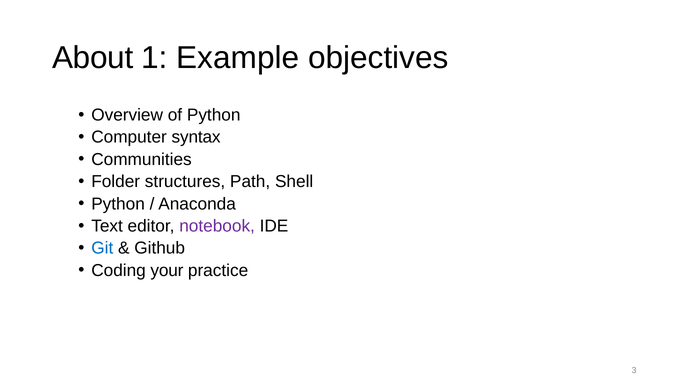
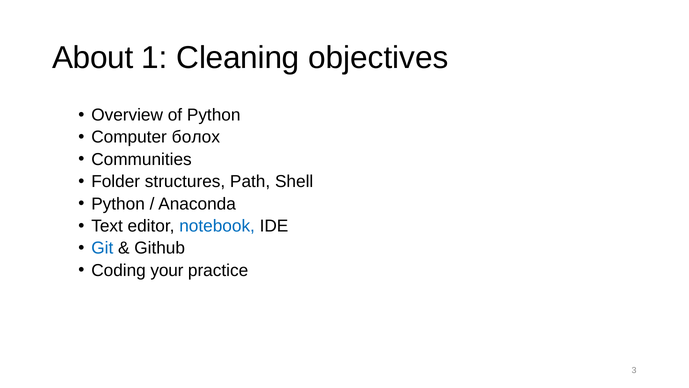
Example: Example -> Cleaning
syntax: syntax -> болох
notebook colour: purple -> blue
